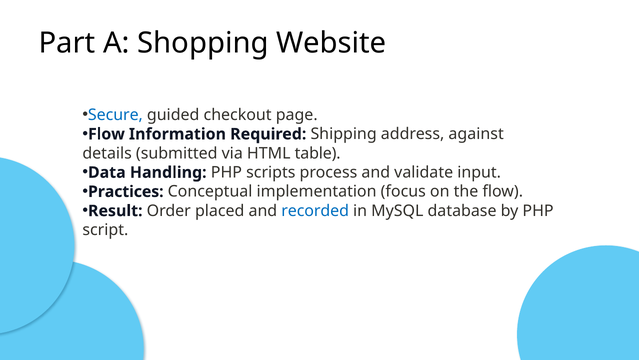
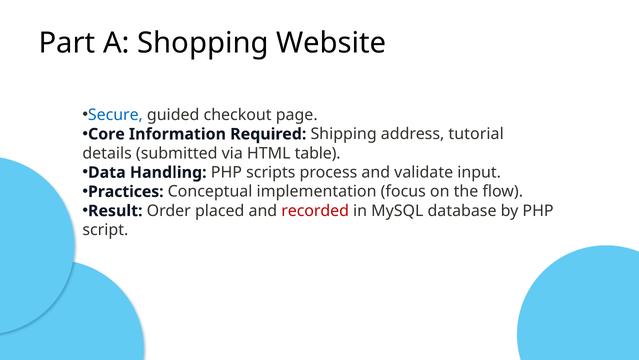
Flow at (106, 134): Flow -> Core
against: against -> tutorial
recorded colour: blue -> red
